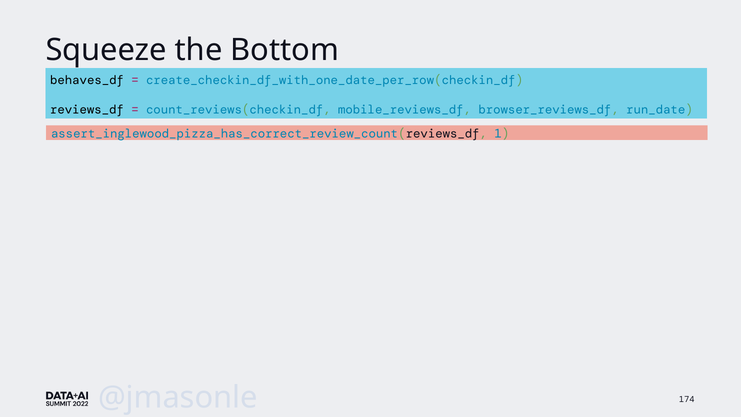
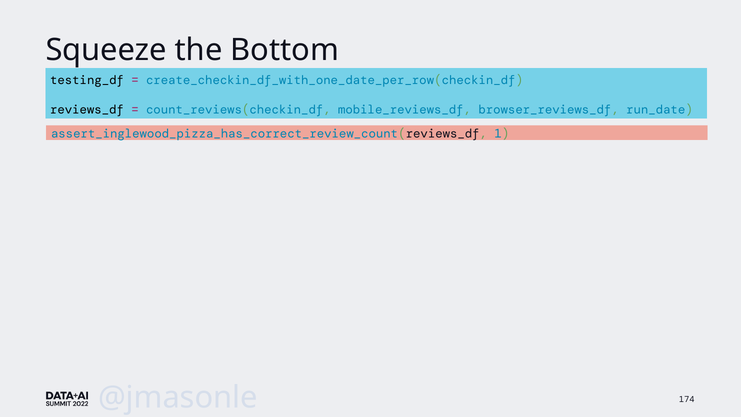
behaves_df: behaves_df -> testing_df
